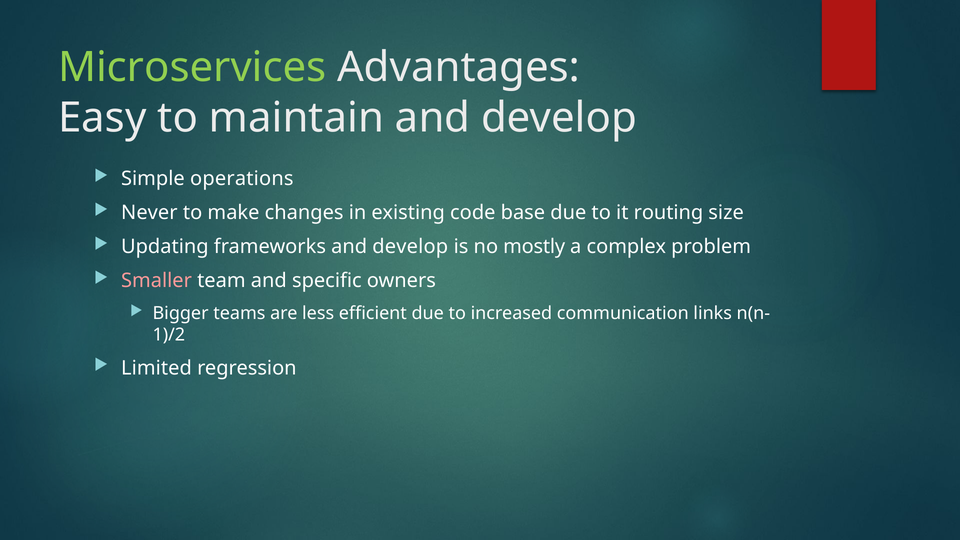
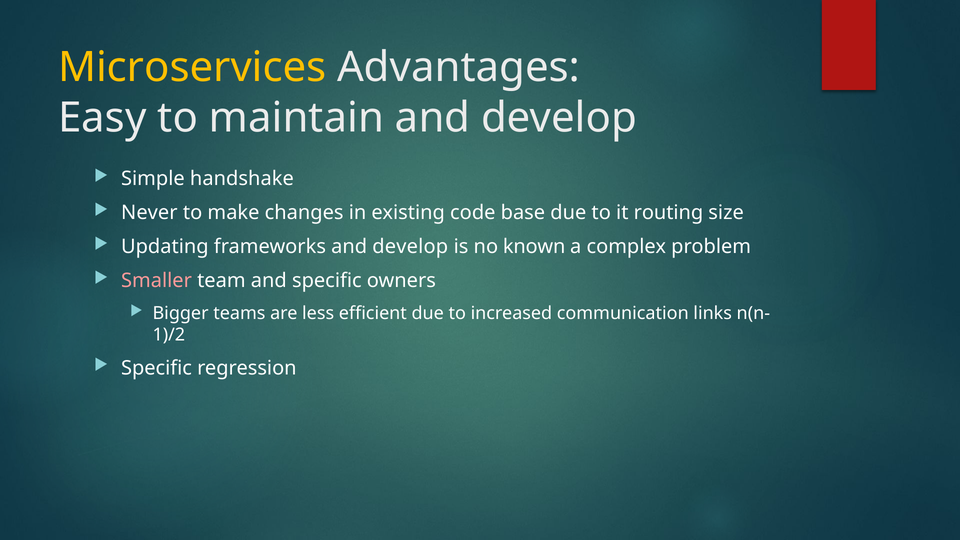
Microservices colour: light green -> yellow
operations: operations -> handshake
mostly: mostly -> known
Limited at (156, 368): Limited -> Specific
